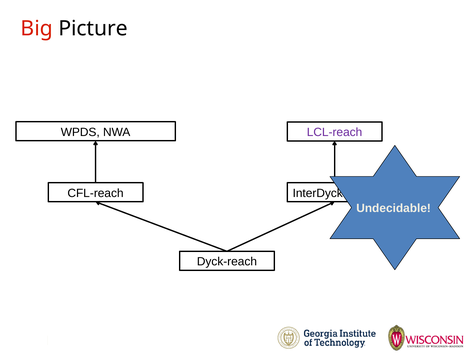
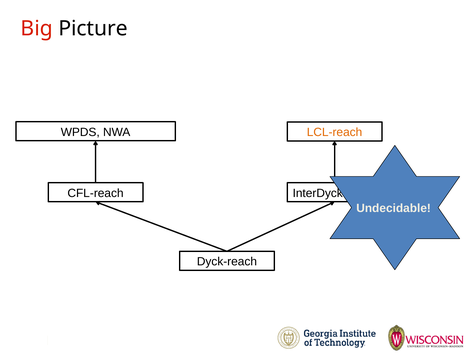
LCL-reach colour: purple -> orange
